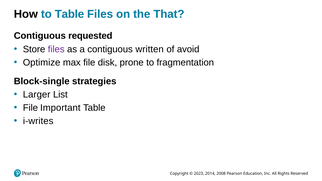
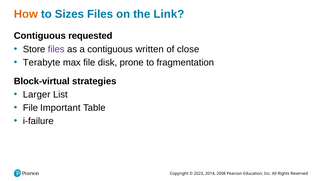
How colour: black -> orange
to Table: Table -> Sizes
That: That -> Link
avoid: avoid -> close
Optimize: Optimize -> Terabyte
Block-single: Block-single -> Block-virtual
i-writes: i-writes -> i-failure
